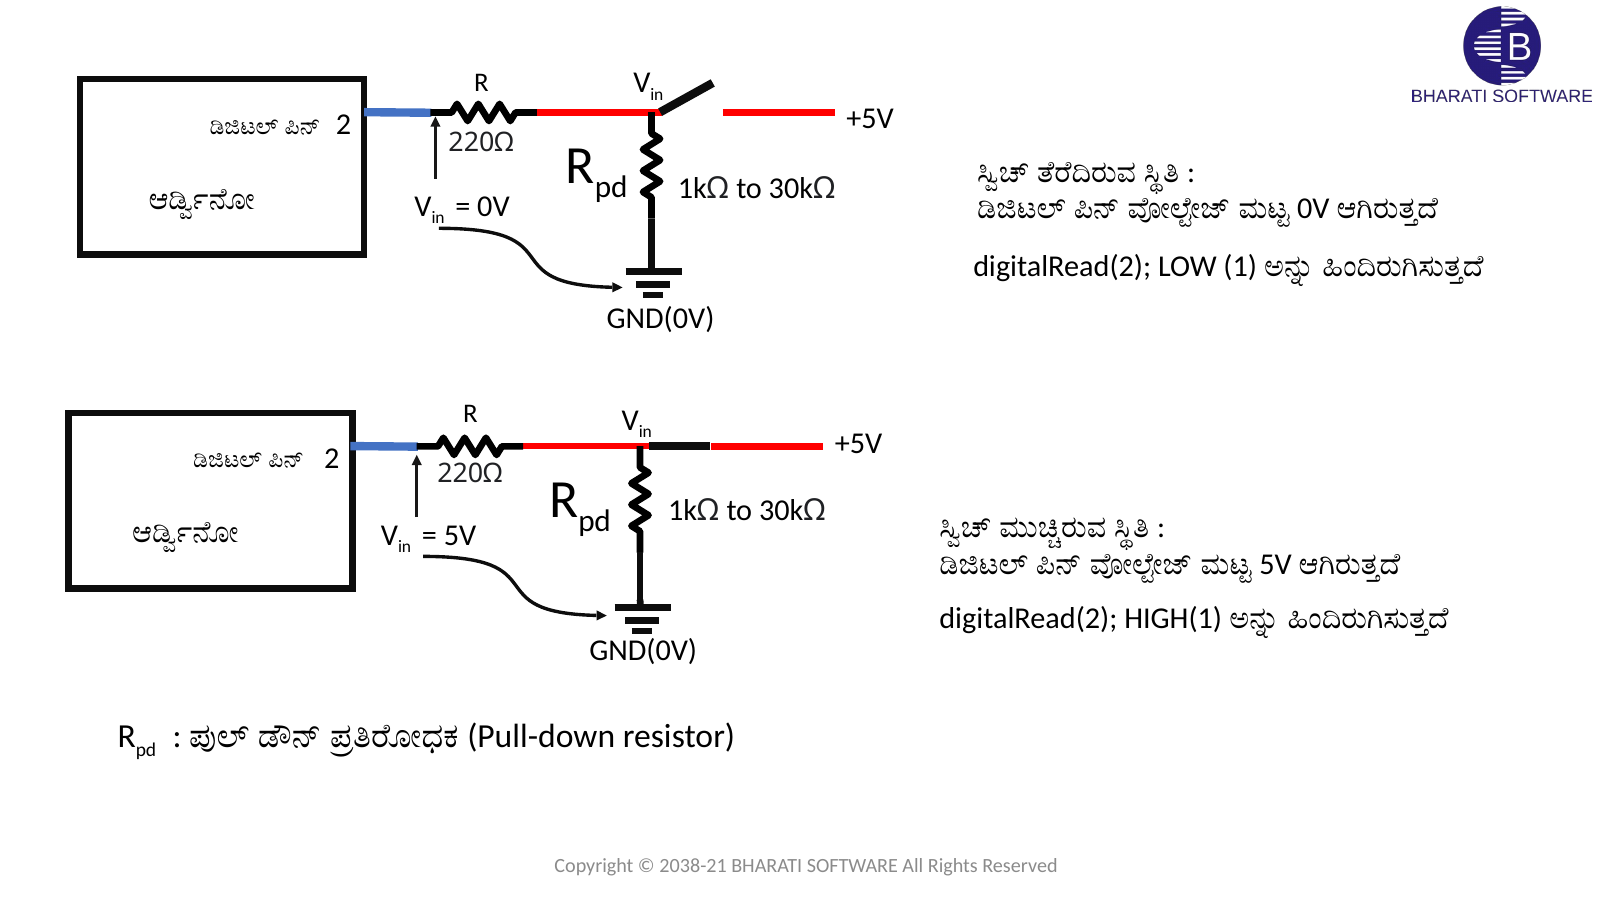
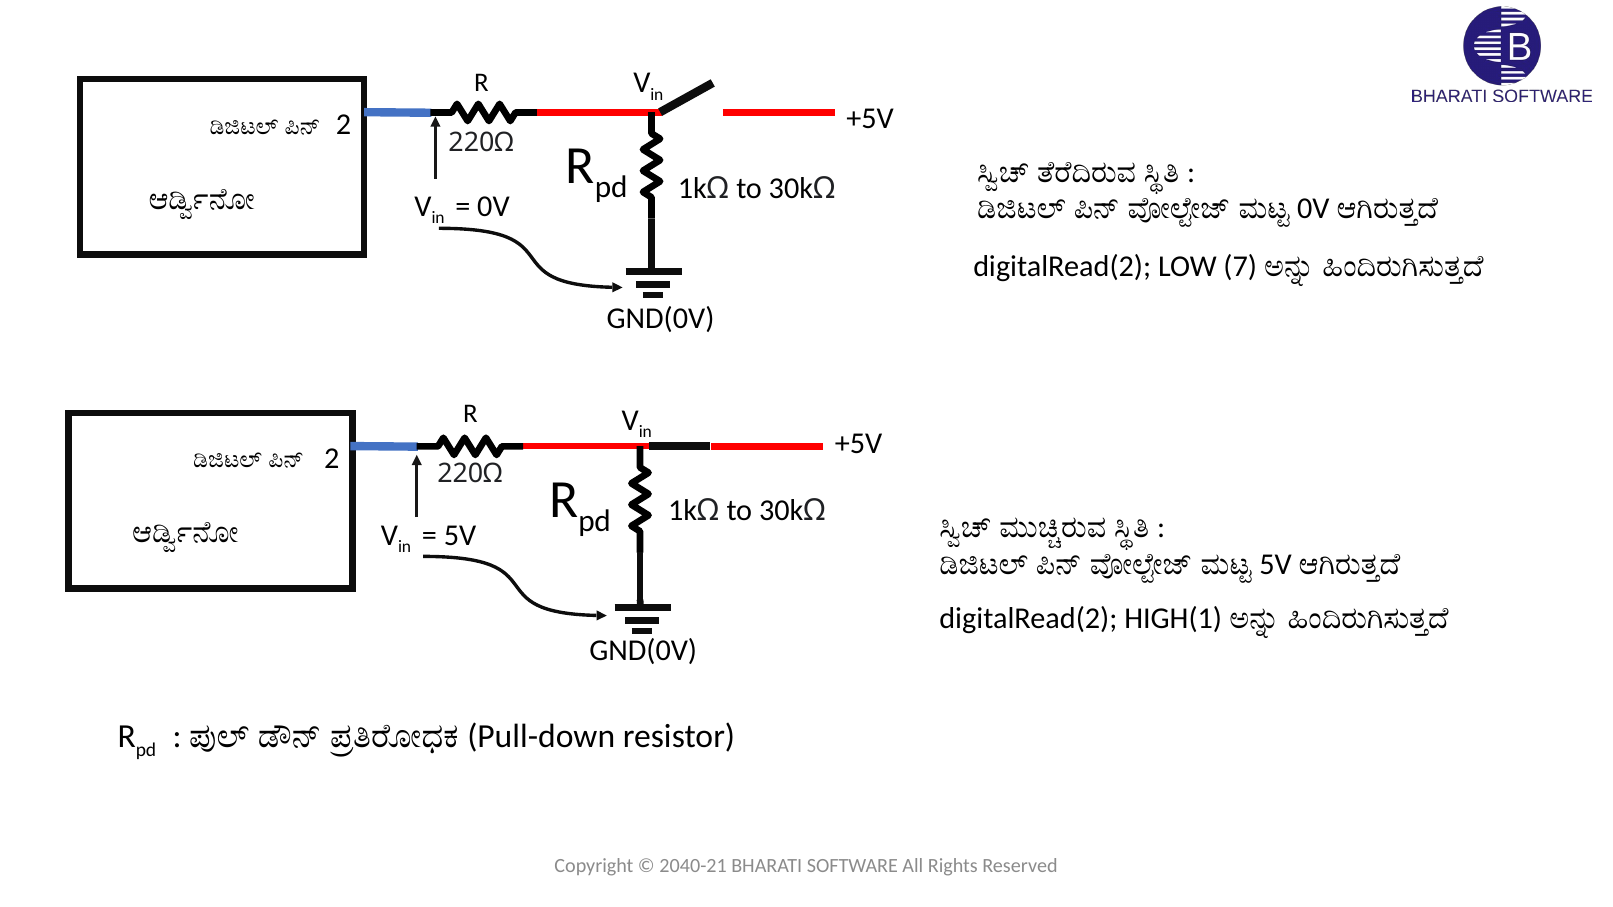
1: 1 -> 7
2038-21: 2038-21 -> 2040-21
